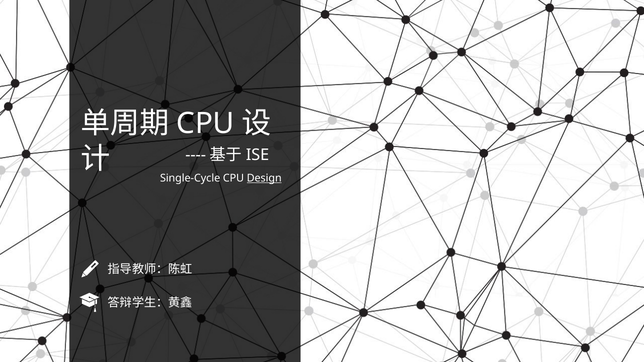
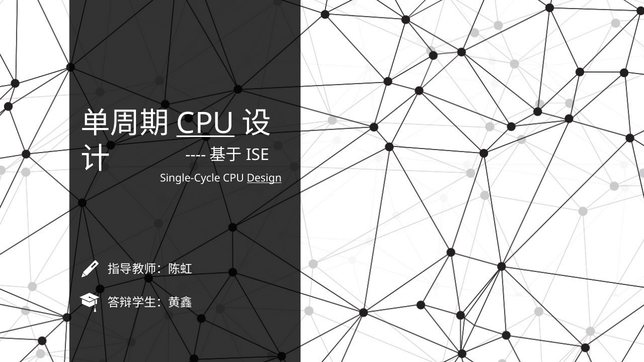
CPU at (205, 124) underline: none -> present
